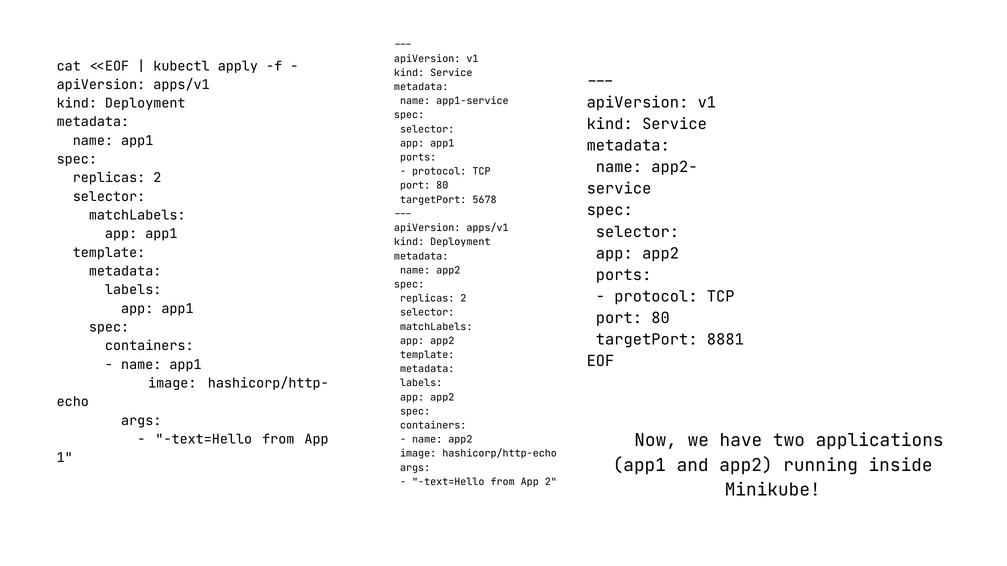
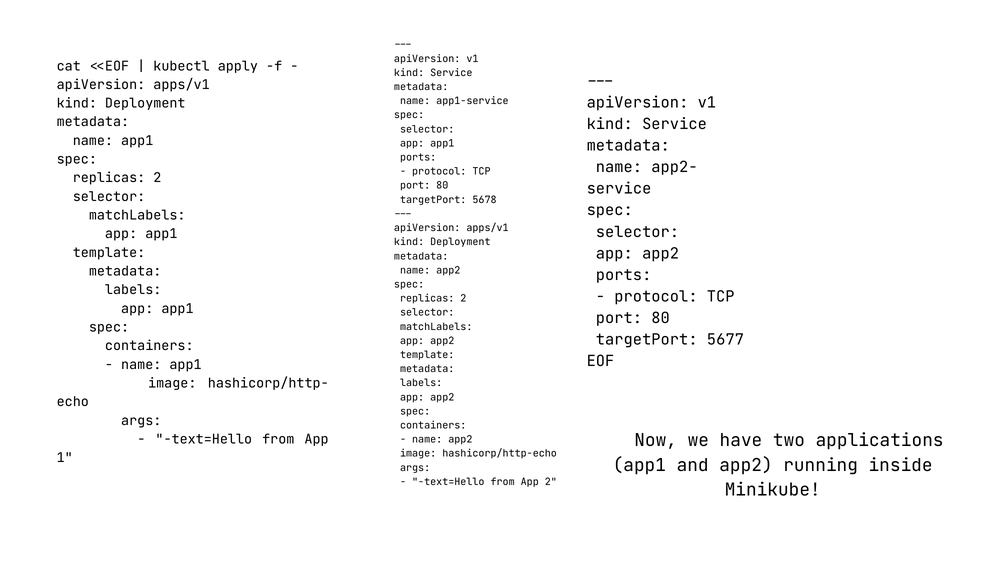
8881: 8881 -> 5677
